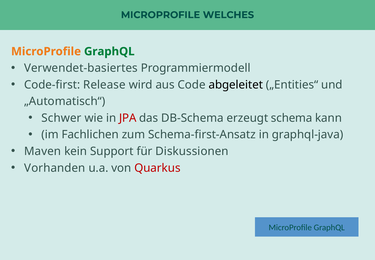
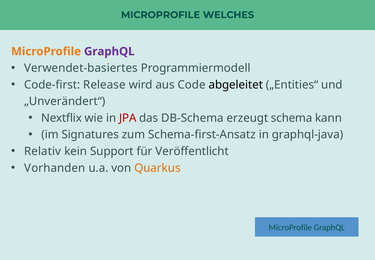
GraphQL at (109, 51) colour: green -> purple
„Automatisch“: „Automatisch“ -> „Unverändert“
Schwer: Schwer -> Nextflix
Fachlichen: Fachlichen -> Signatures
Maven: Maven -> Relativ
Diskussionen: Diskussionen -> Veröffentlicht
Quarkus colour: red -> orange
